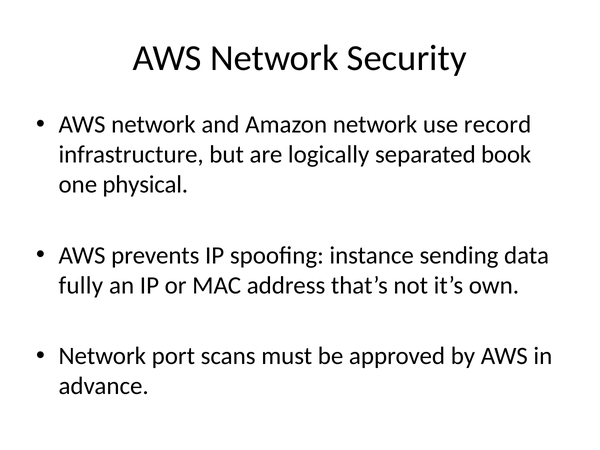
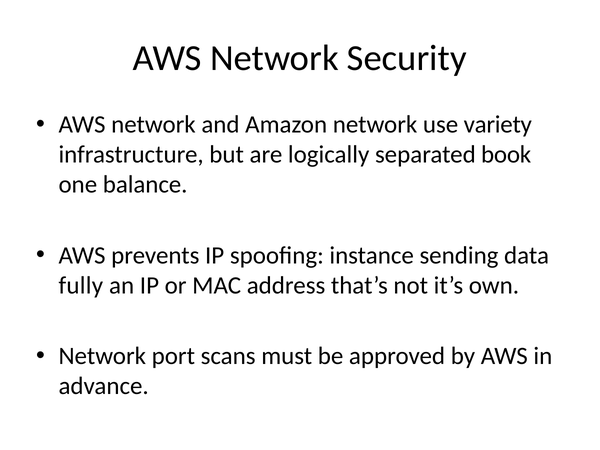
record: record -> variety
physical: physical -> balance
